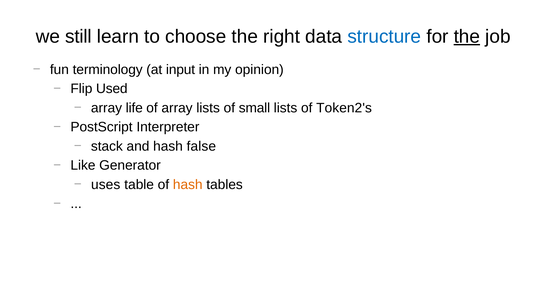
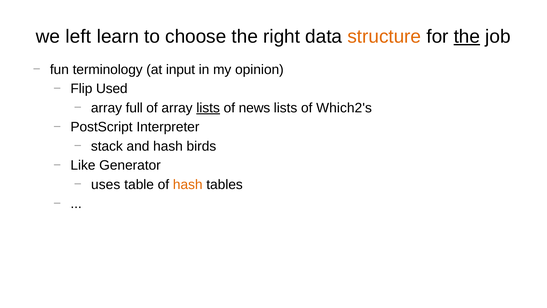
still: still -> left
structure colour: blue -> orange
life: life -> full
lists at (208, 108) underline: none -> present
small: small -> news
Token2's: Token2's -> Which2's
false: false -> birds
